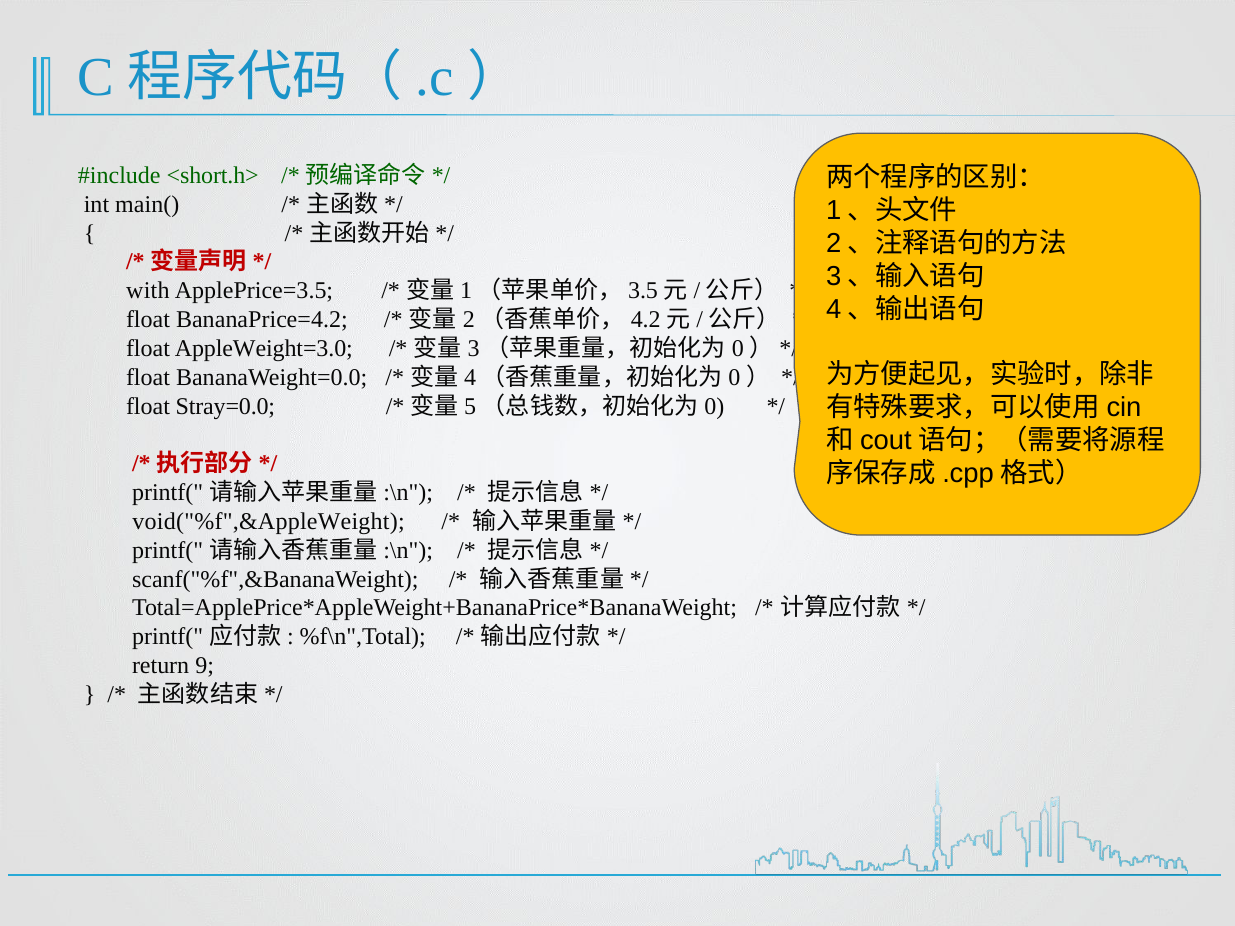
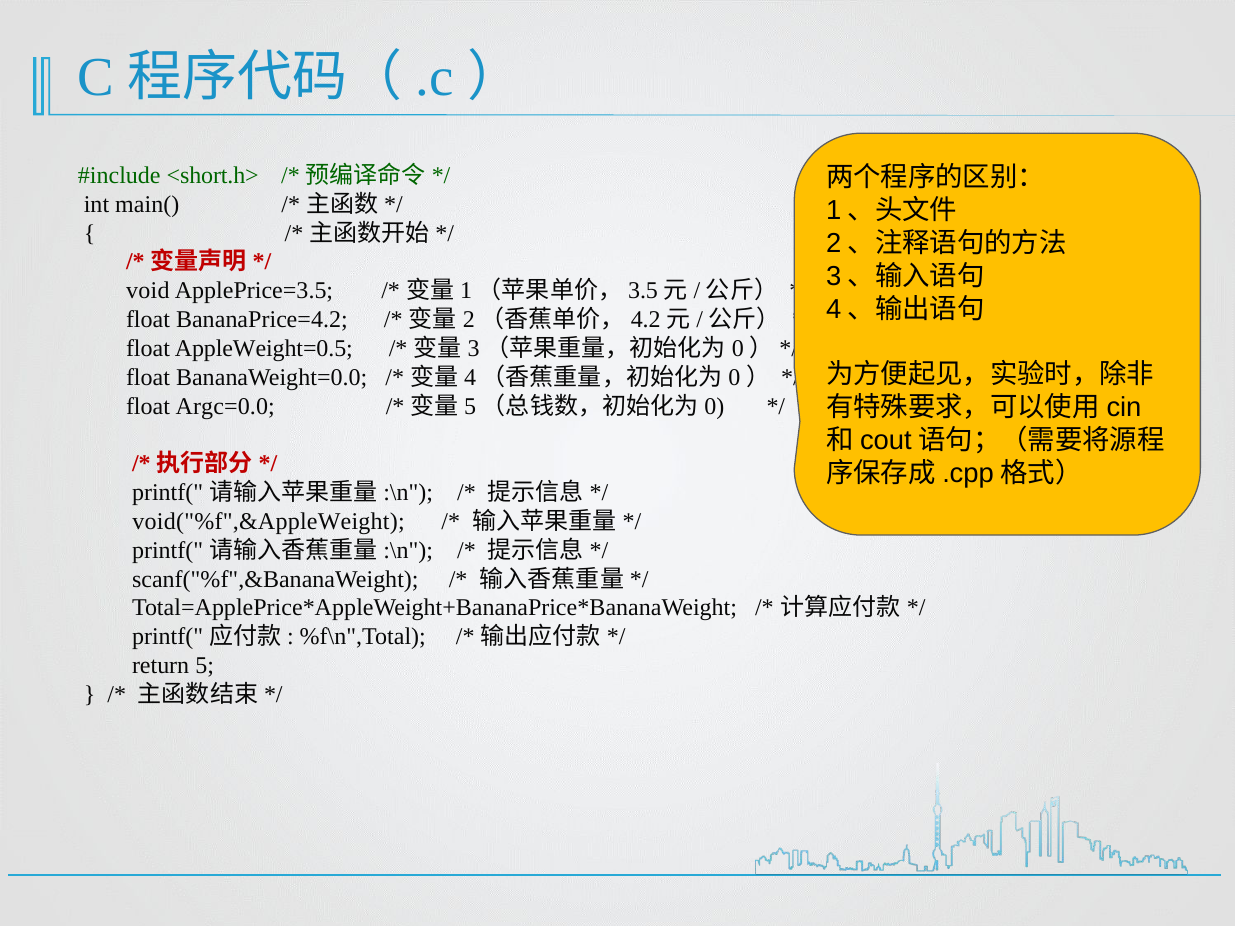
with: with -> void
AppleWeight=3.0: AppleWeight=3.0 -> AppleWeight=0.5
Stray=0.0: Stray=0.0 -> Argc=0.0
9: 9 -> 5
